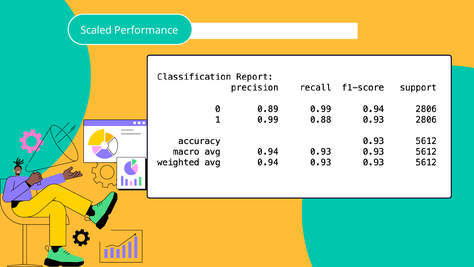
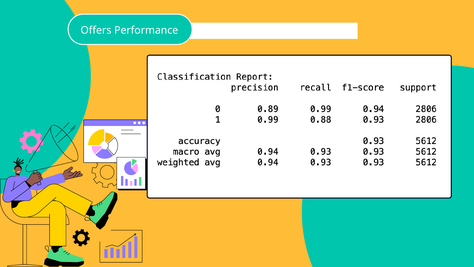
Scaled: Scaled -> Offers
